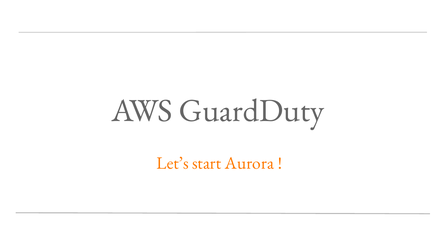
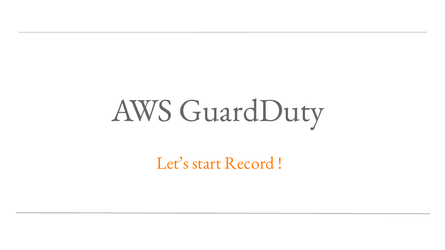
Aurora: Aurora -> Record
